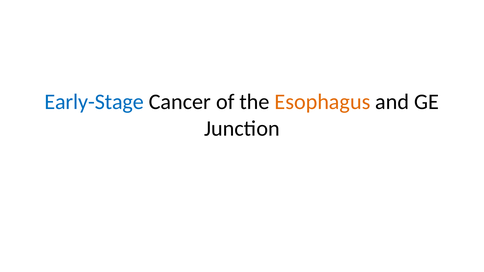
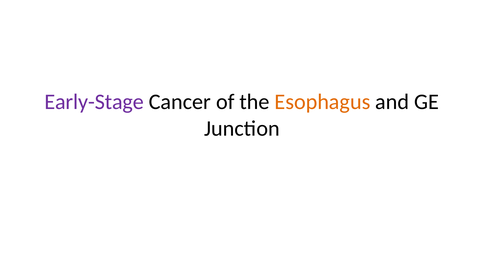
Early-Stage colour: blue -> purple
